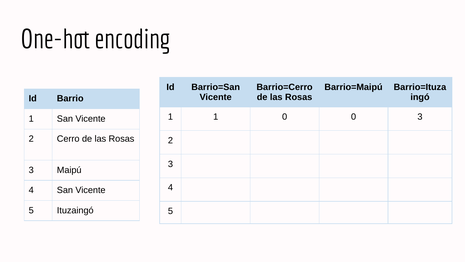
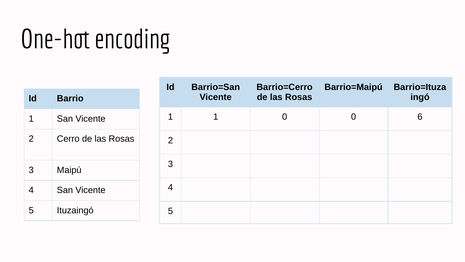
0 3: 3 -> 6
